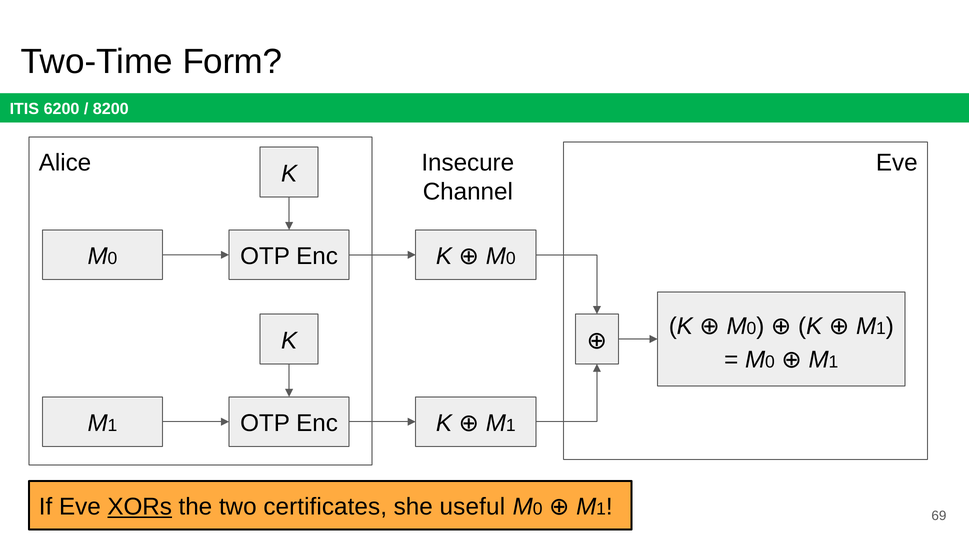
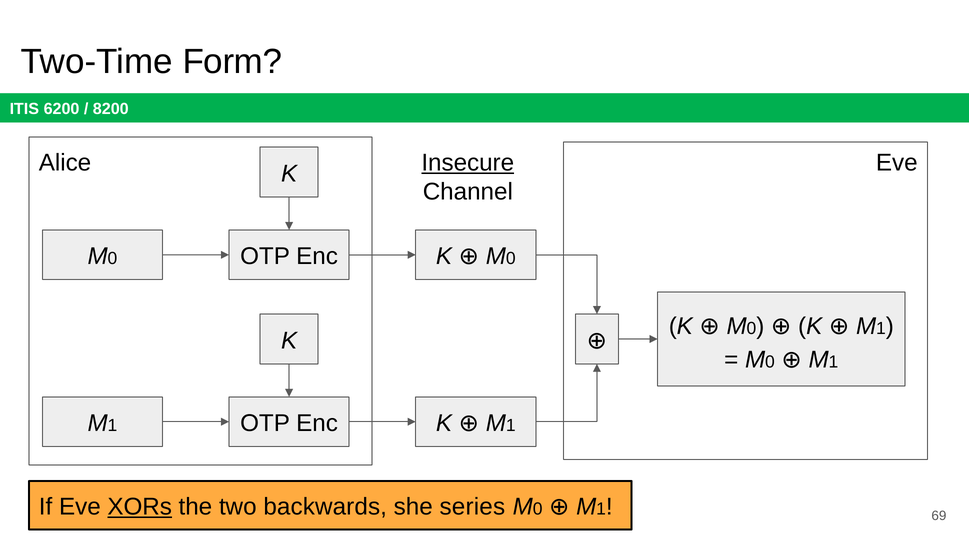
Insecure underline: none -> present
certificates: certificates -> backwards
useful: useful -> series
